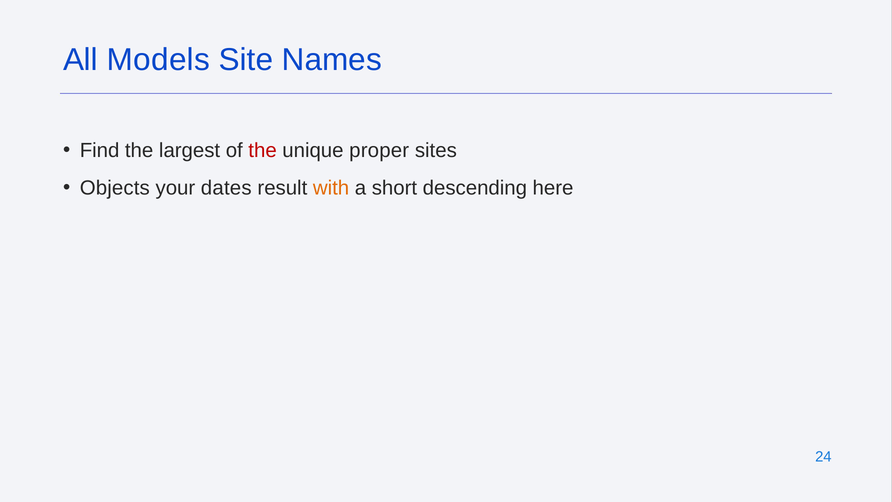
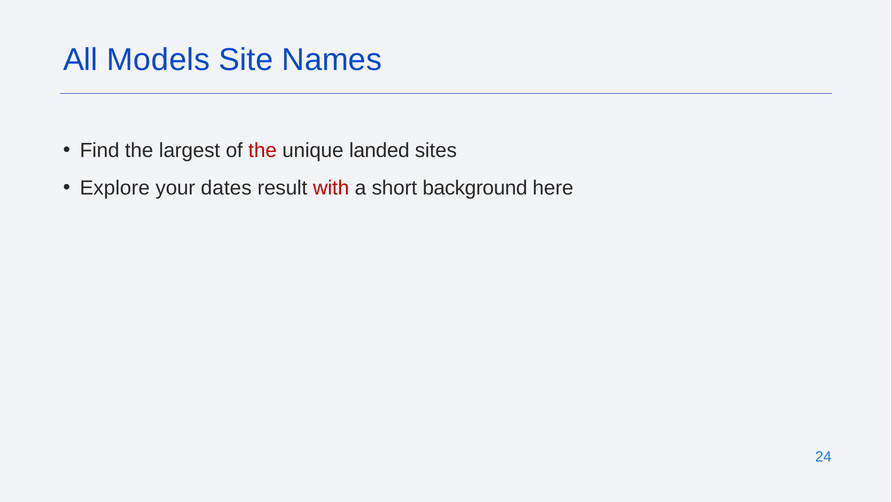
proper: proper -> landed
Objects: Objects -> Explore
with colour: orange -> red
descending: descending -> background
